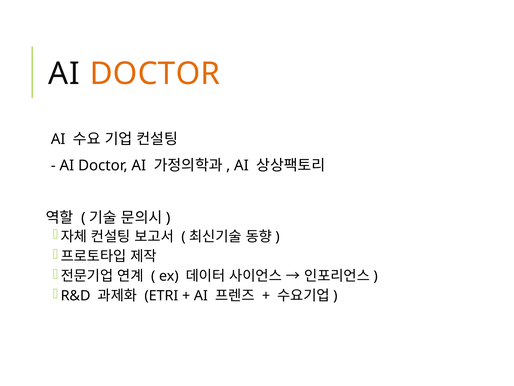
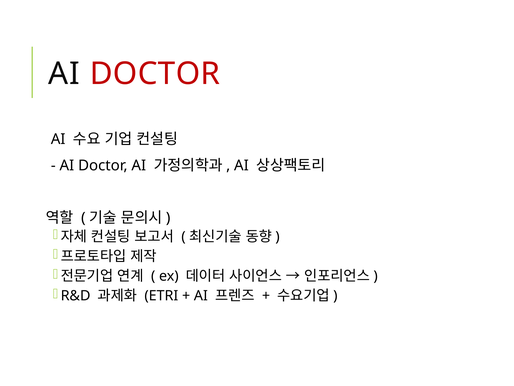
DOCTOR at (155, 74) colour: orange -> red
